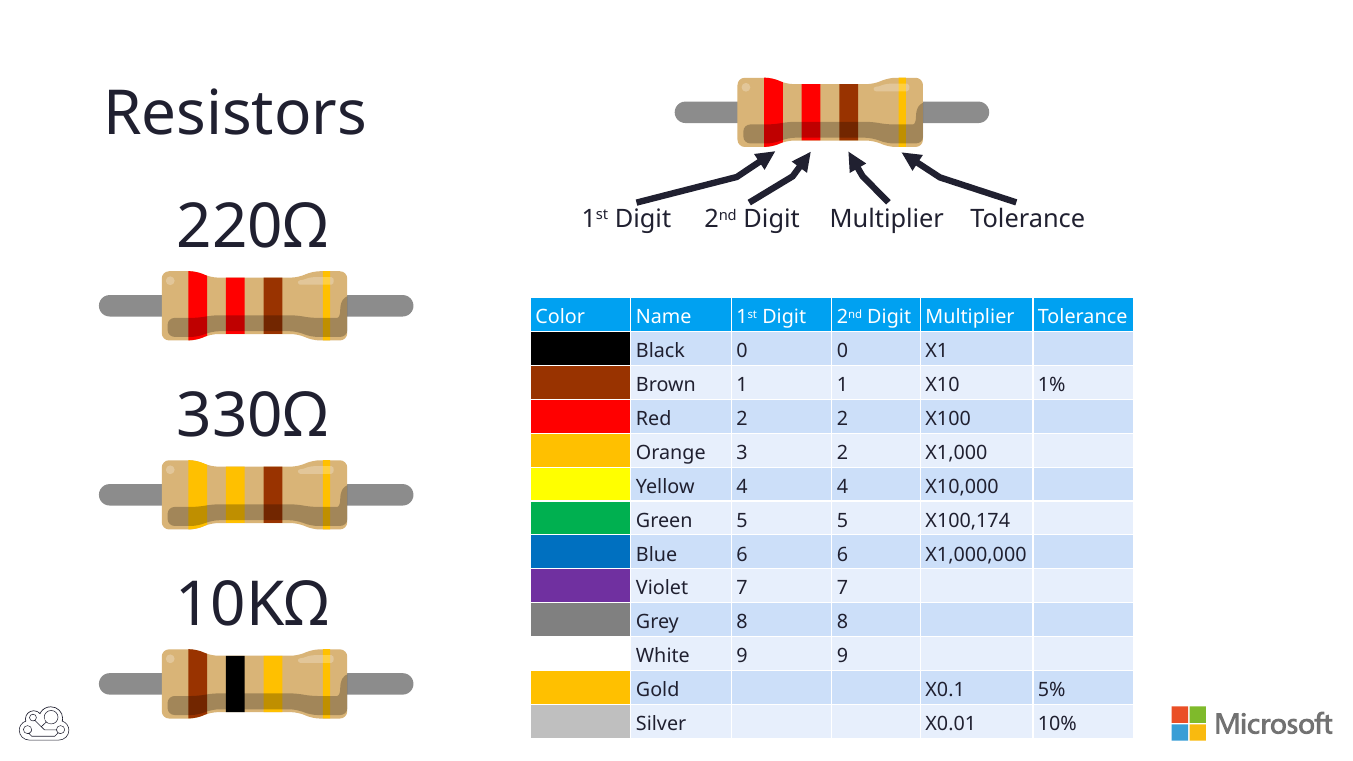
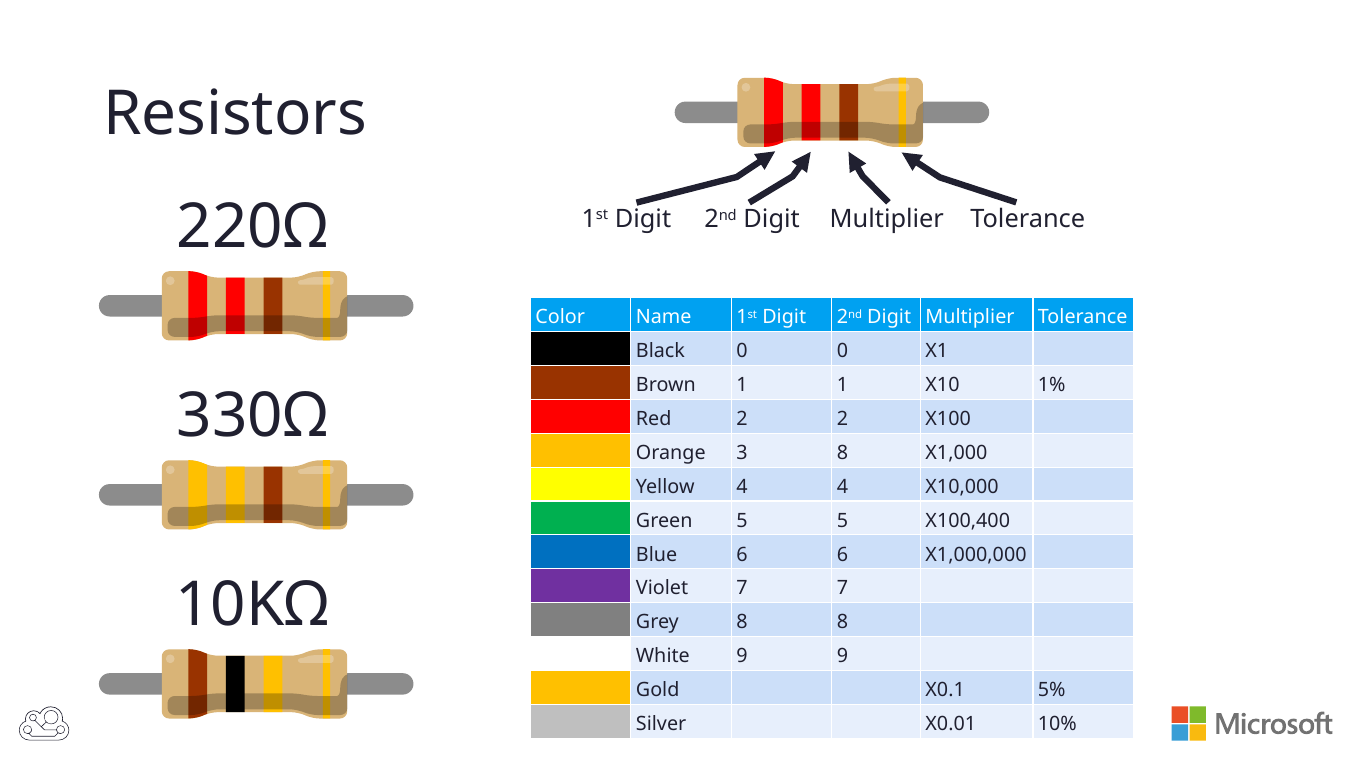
3 2: 2 -> 8
X100,174: X100,174 -> X100,400
